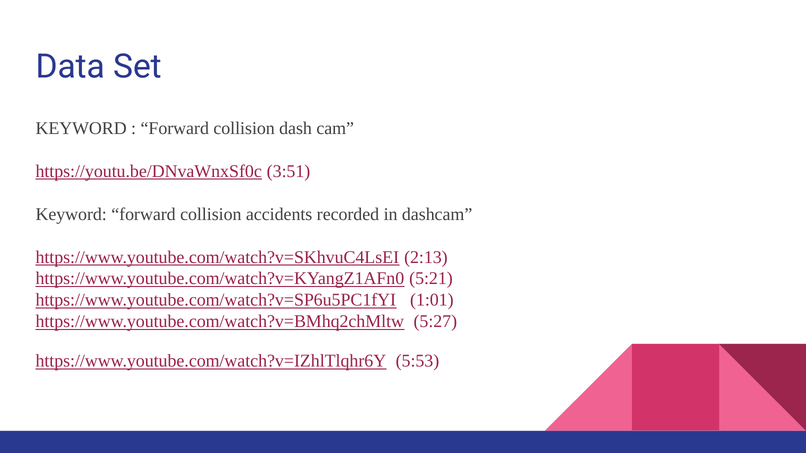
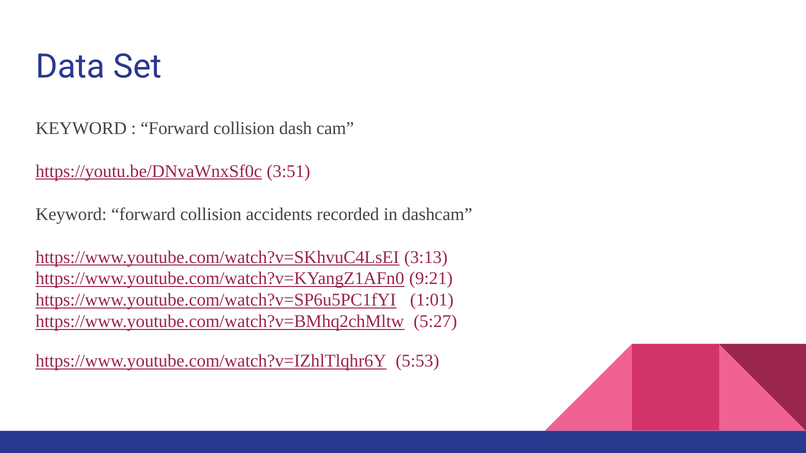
2:13: 2:13 -> 3:13
5:21: 5:21 -> 9:21
